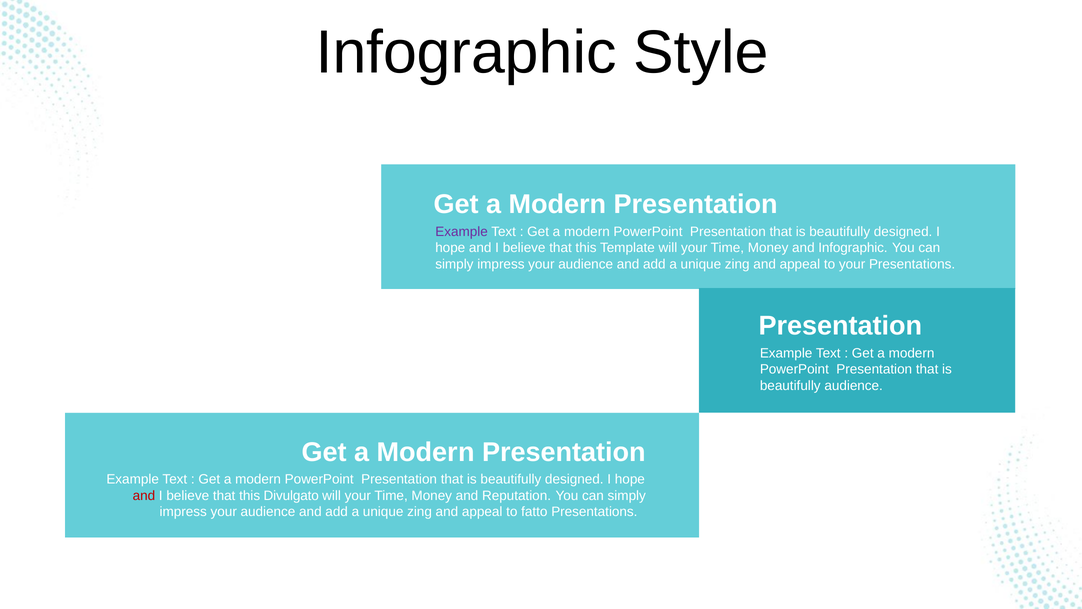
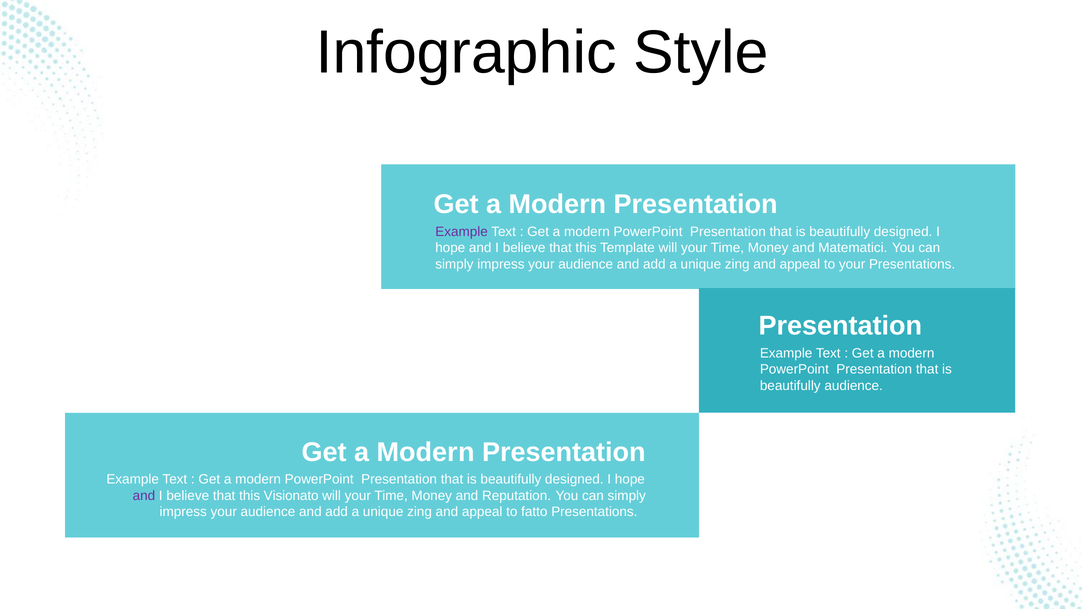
and Infographic: Infographic -> Matematici
and at (144, 495) colour: red -> purple
Divulgato: Divulgato -> Visionato
